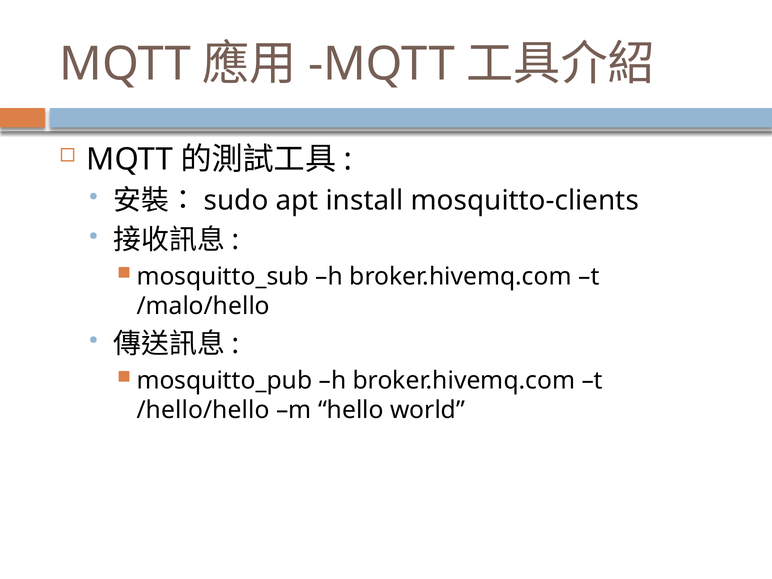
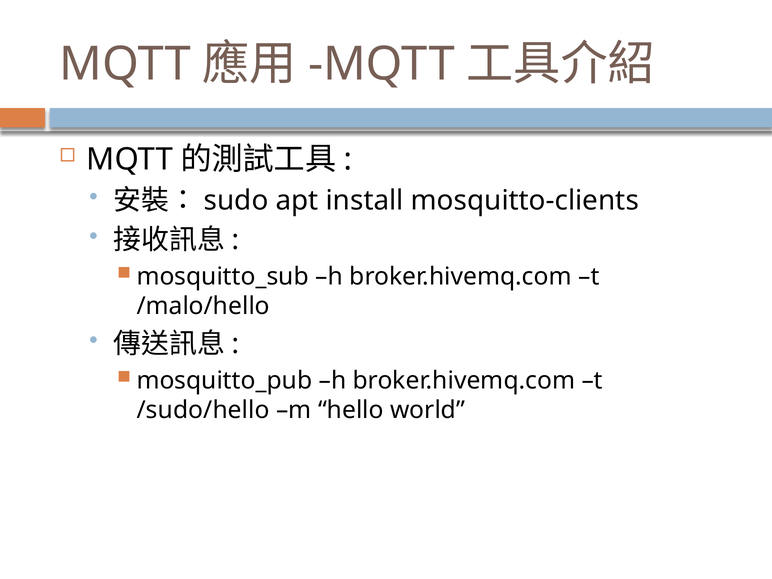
/hello/hello: /hello/hello -> /sudo/hello
